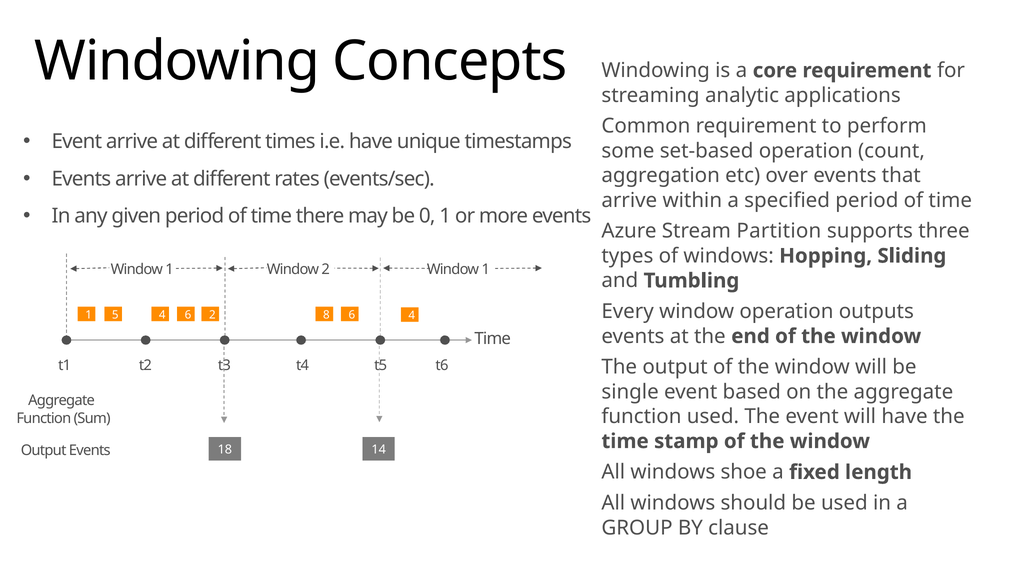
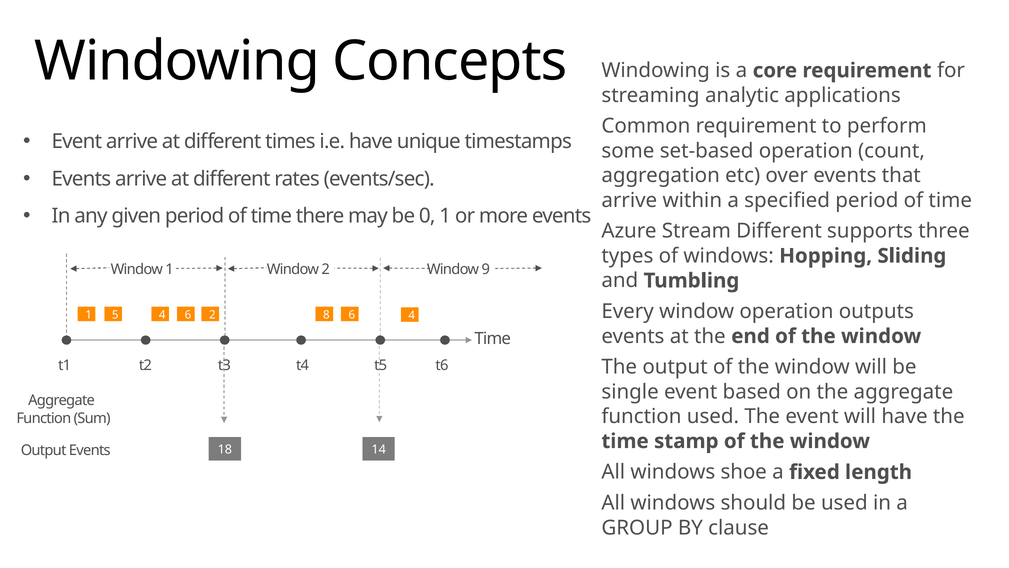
Stream Partition: Partition -> Different
2 Window 1: 1 -> 9
